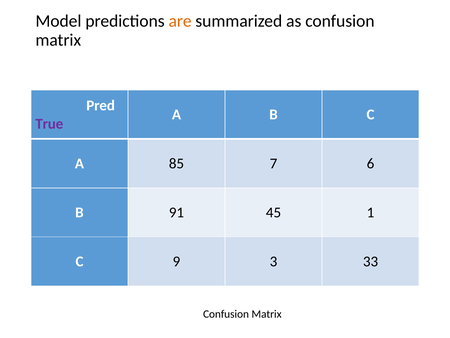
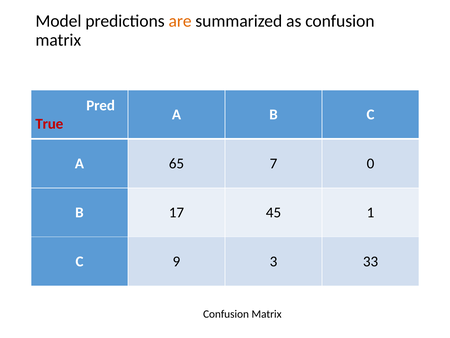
True colour: purple -> red
85: 85 -> 65
6: 6 -> 0
91: 91 -> 17
